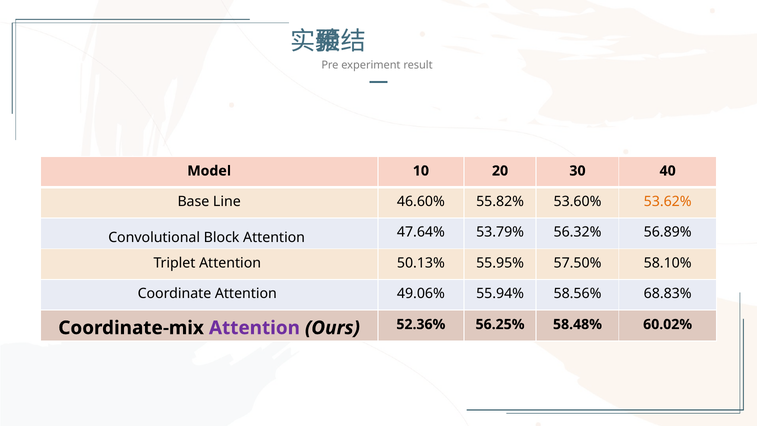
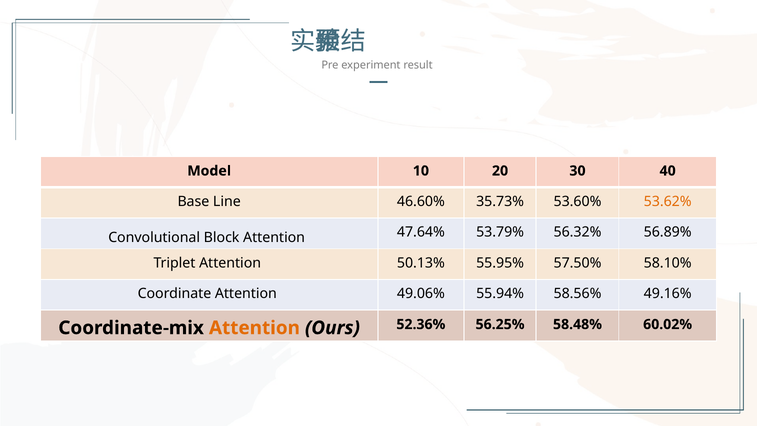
55.82%: 55.82% -> 35.73%
68.83%: 68.83% -> 49.16%
Attention at (254, 328) colour: purple -> orange
